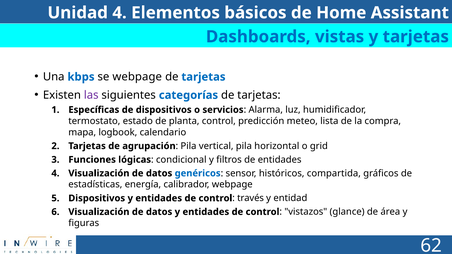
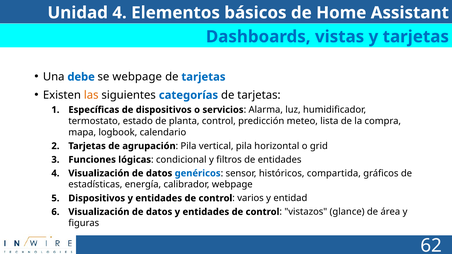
kbps: kbps -> debe
las colour: purple -> orange
través: través -> varios
